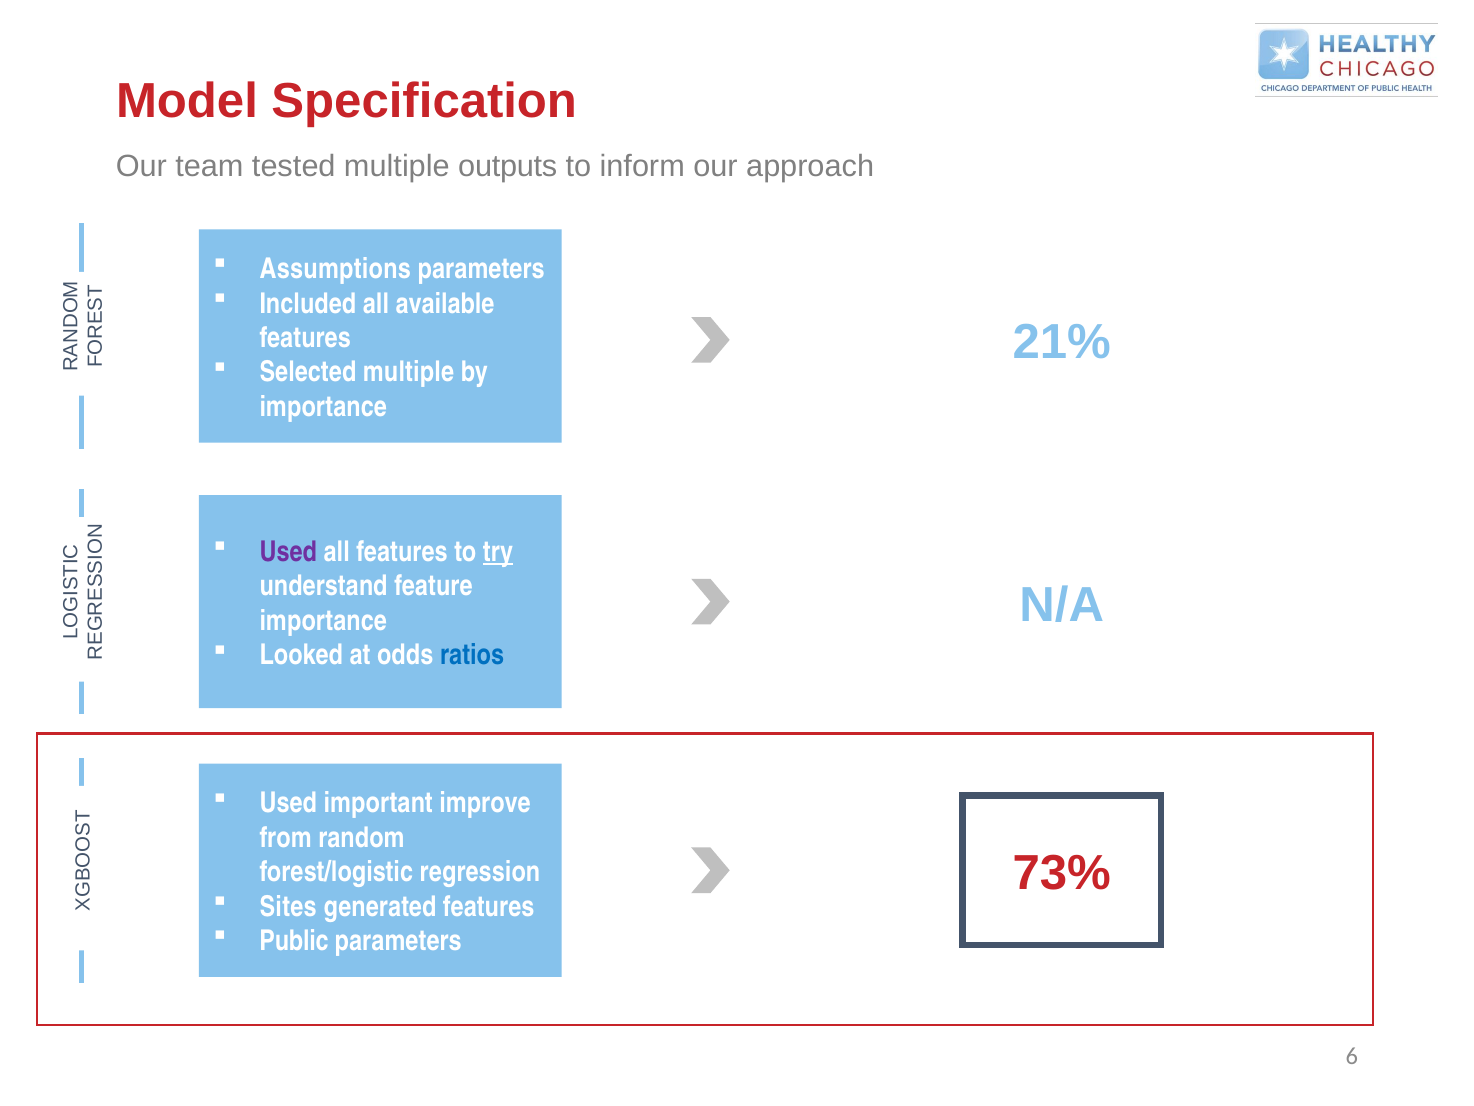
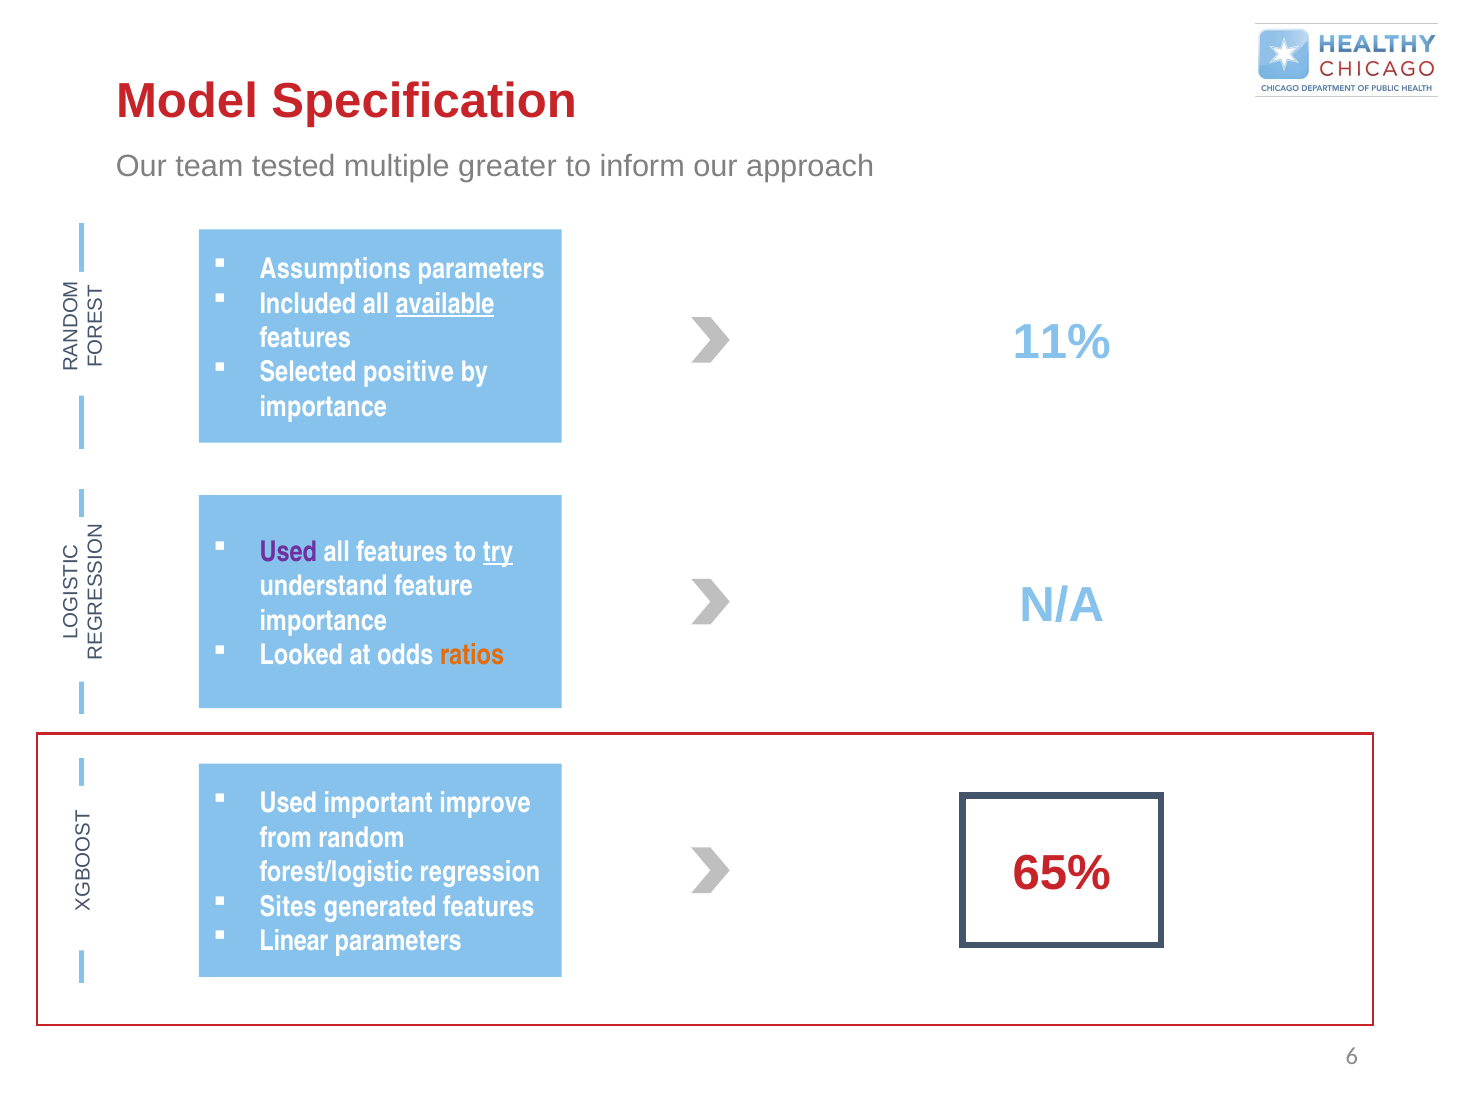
outputs: outputs -> greater
available underline: none -> present
21%: 21% -> 11%
Selected multiple: multiple -> positive
ratios colour: blue -> orange
73%: 73% -> 65%
Public: Public -> Linear
